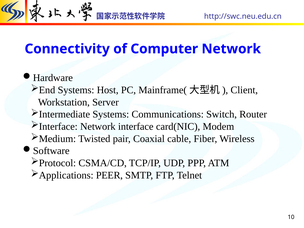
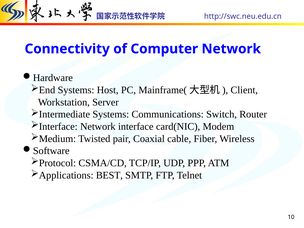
PEER: PEER -> BEST
